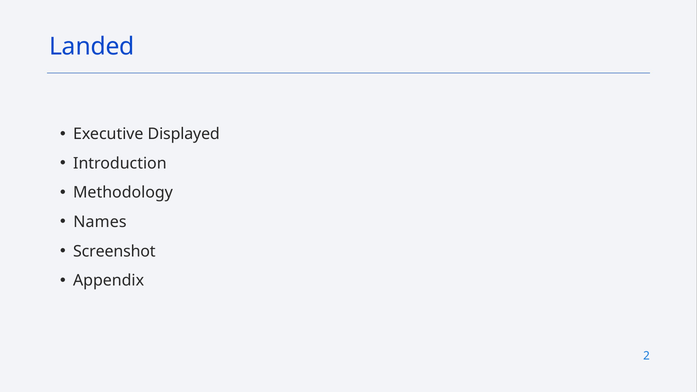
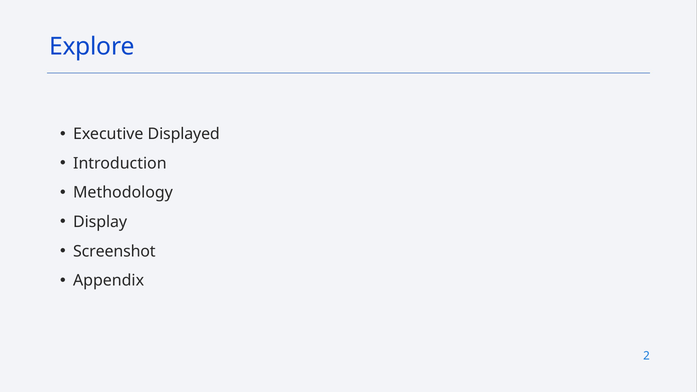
Landed: Landed -> Explore
Names: Names -> Display
